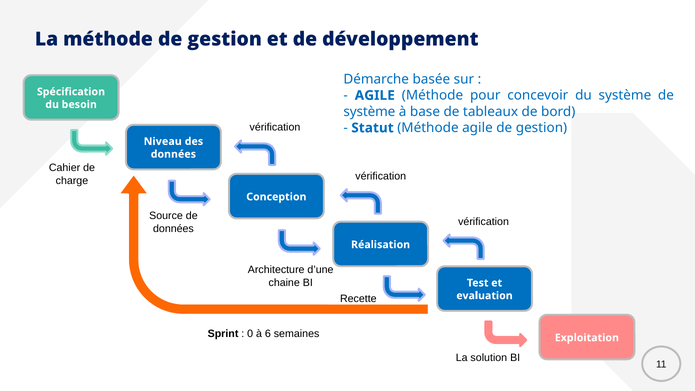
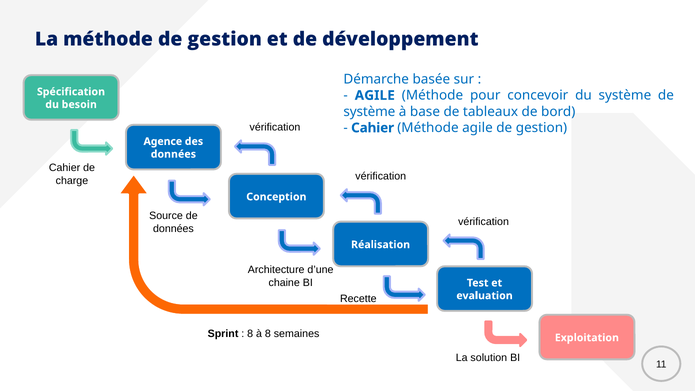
Statut at (372, 128): Statut -> Cahier
Niveau: Niveau -> Agence
0 at (250, 334): 0 -> 8
à 6: 6 -> 8
